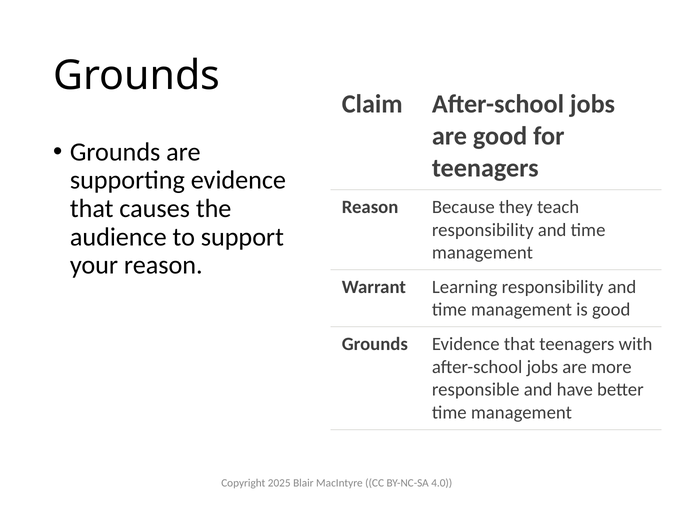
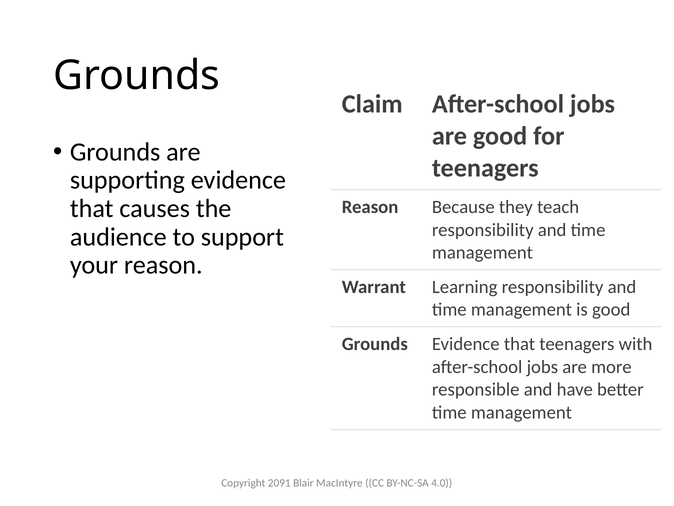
2025: 2025 -> 2091
